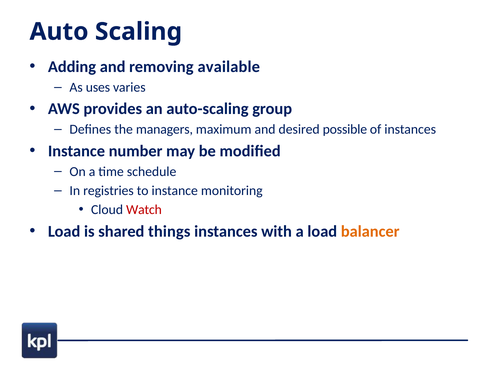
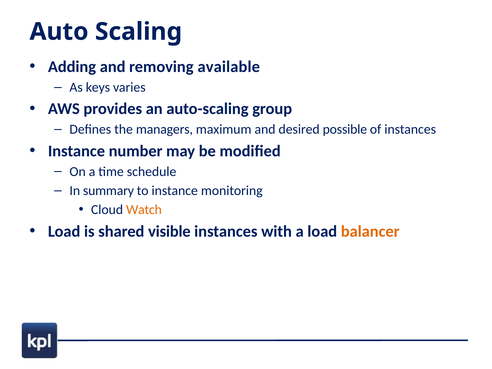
uses: uses -> keys
registries: registries -> summary
Watch colour: red -> orange
things: things -> visible
